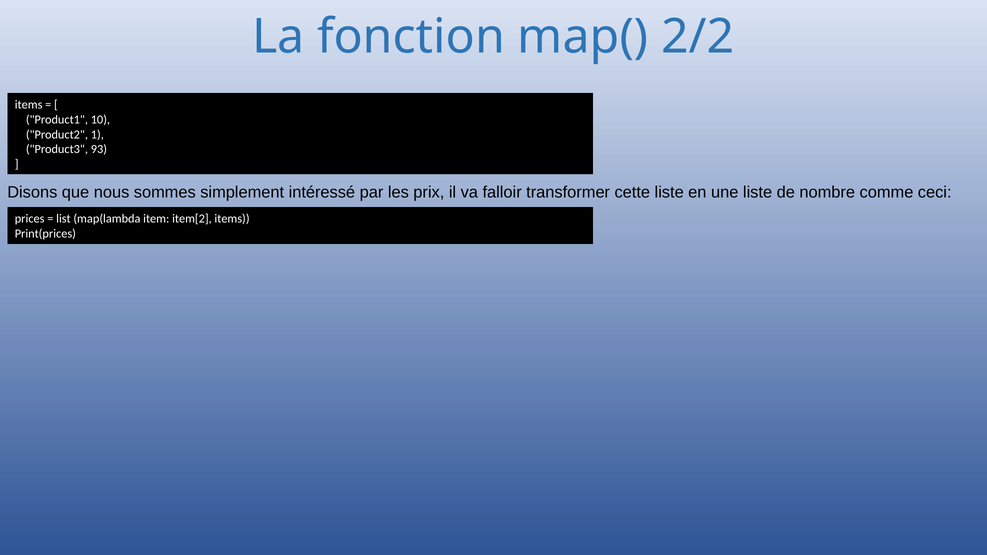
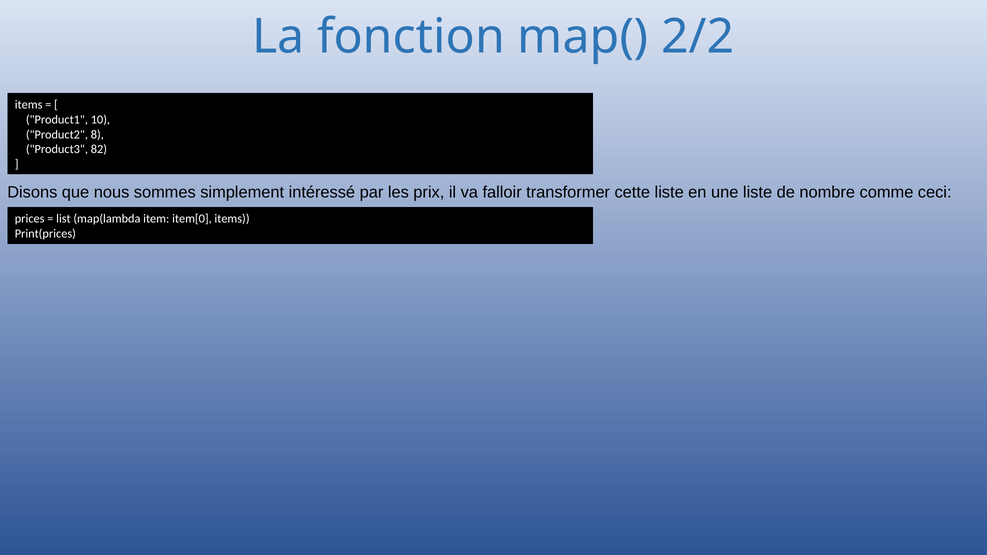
1: 1 -> 8
93: 93 -> 82
item[2: item[2 -> item[0
